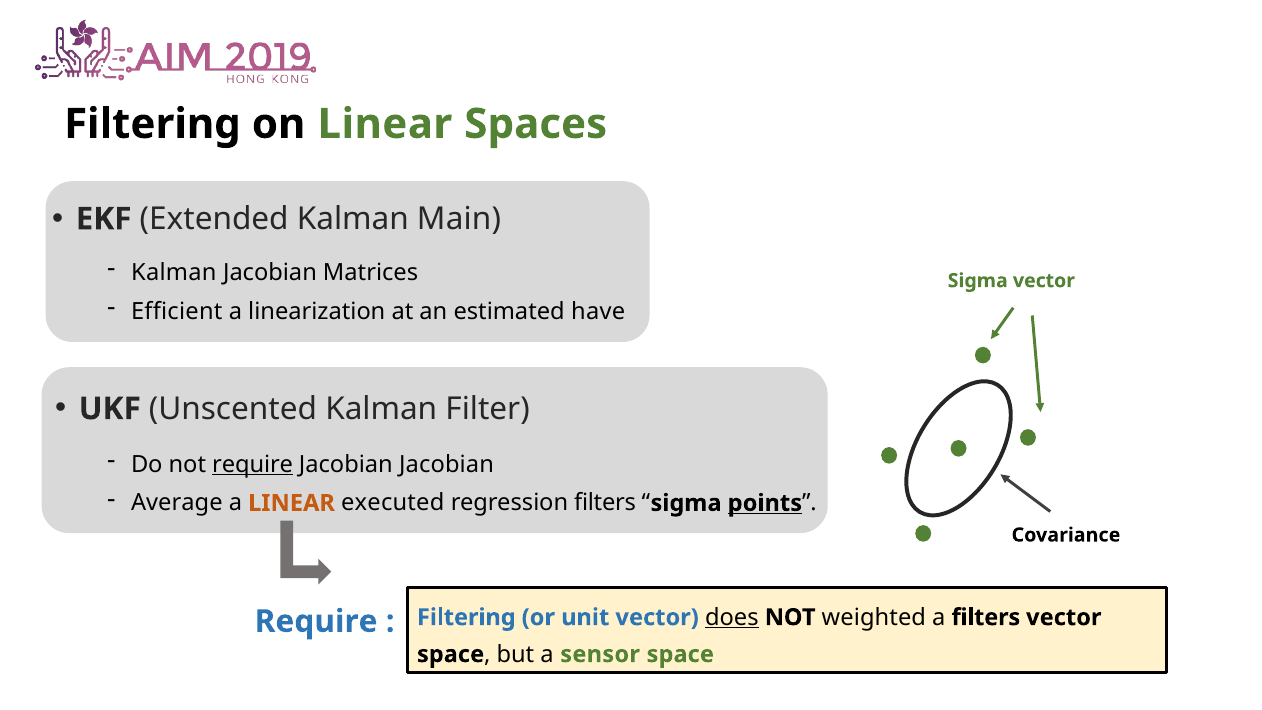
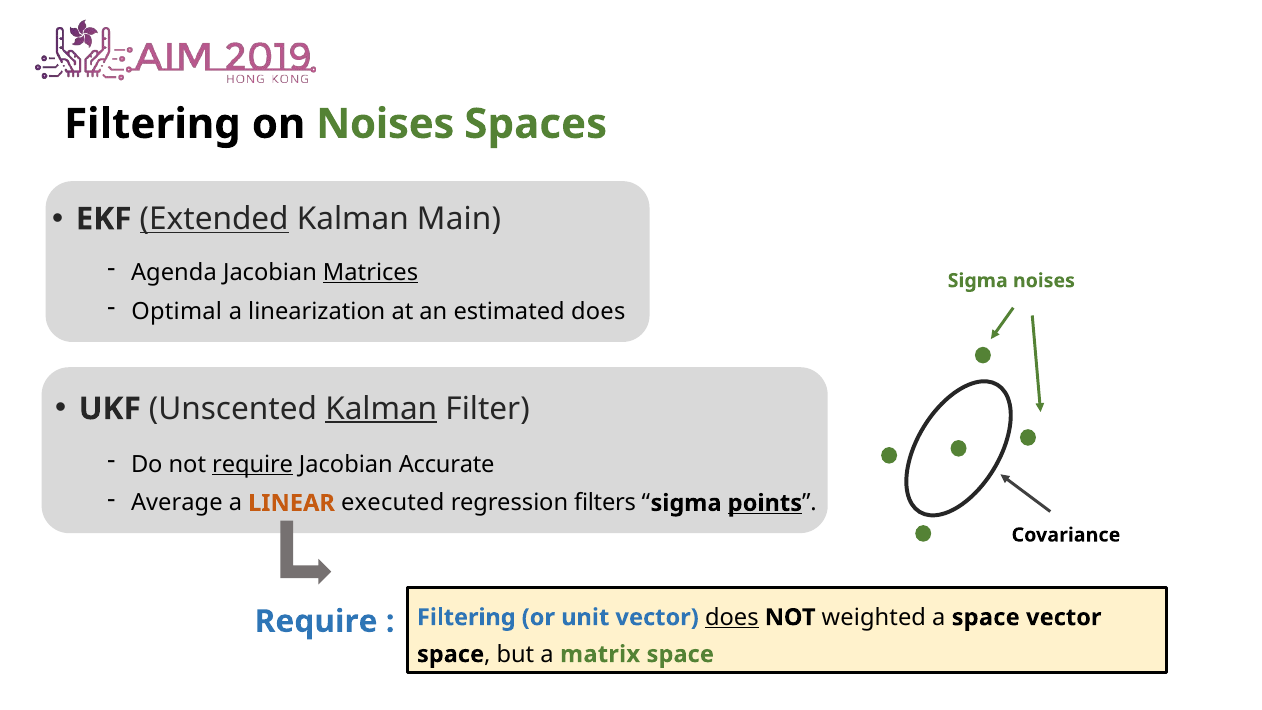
on Linear: Linear -> Noises
Extended underline: none -> present
Kalman at (174, 272): Kalman -> Agenda
Matrices underline: none -> present
Sigma vector: vector -> noises
Efficient: Efficient -> Optimal
estimated have: have -> does
Kalman at (381, 409) underline: none -> present
Jacobian Jacobian: Jacobian -> Accurate
a filters: filters -> space
sensor: sensor -> matrix
